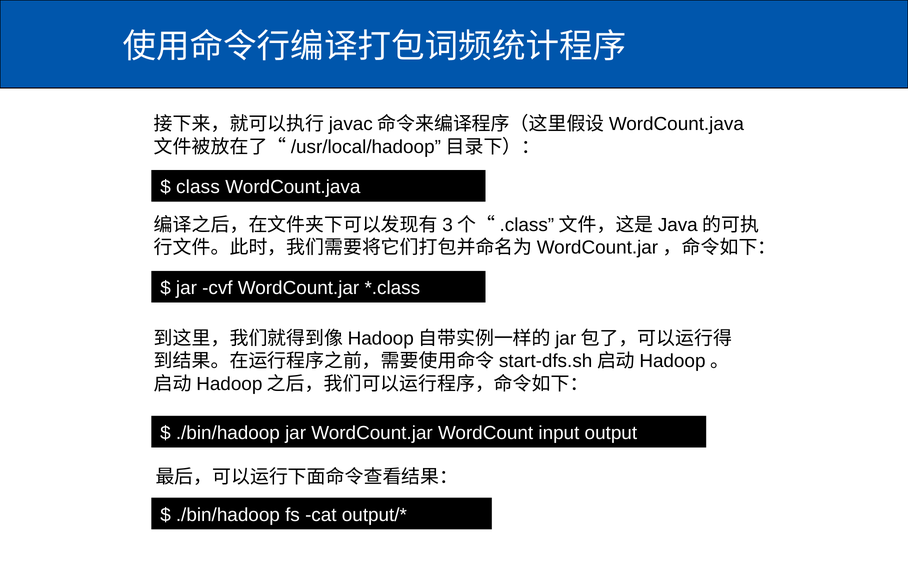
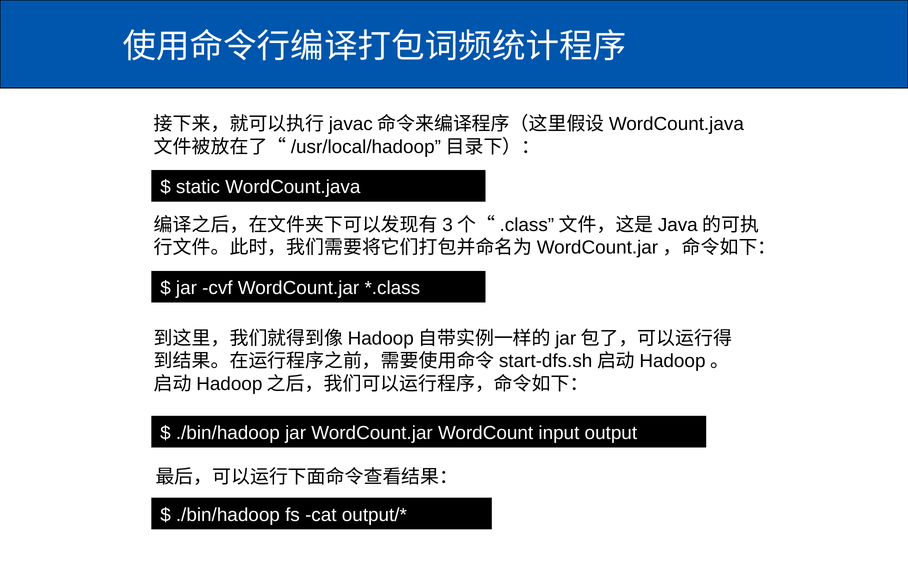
class: class -> static
